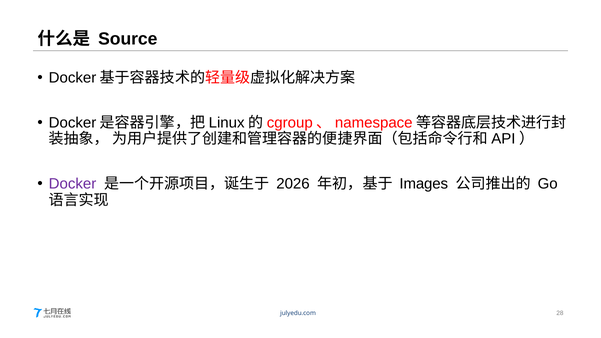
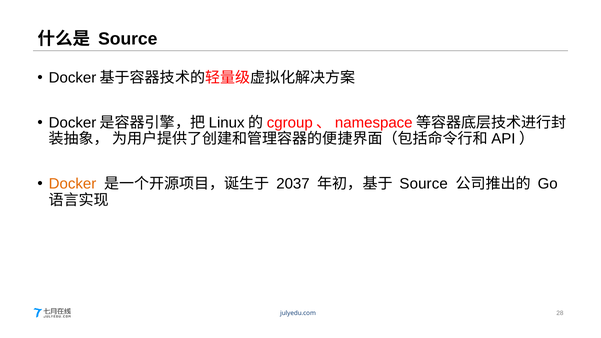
Docker colour: purple -> orange
2026: 2026 -> 2037
Images at (424, 184): Images -> Source
